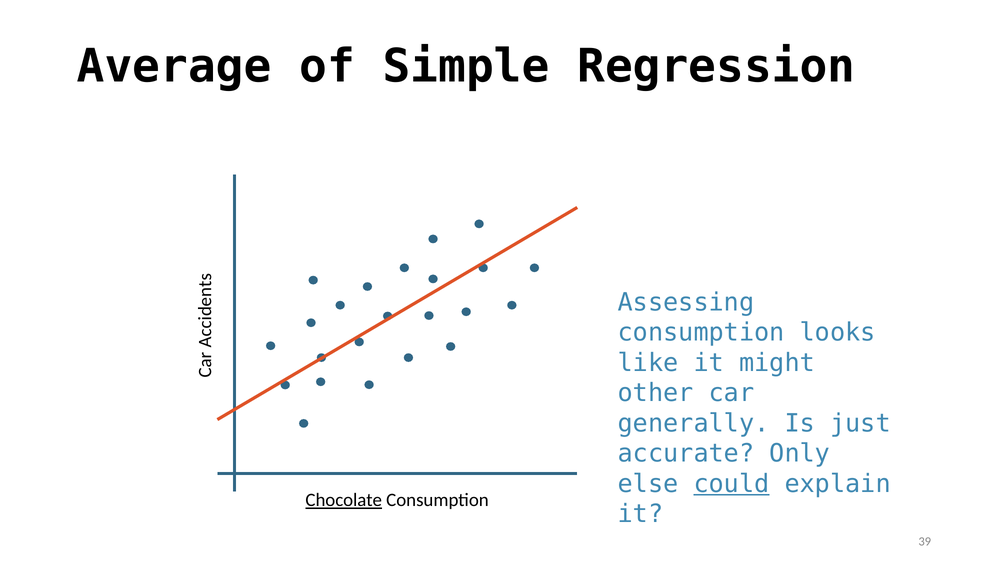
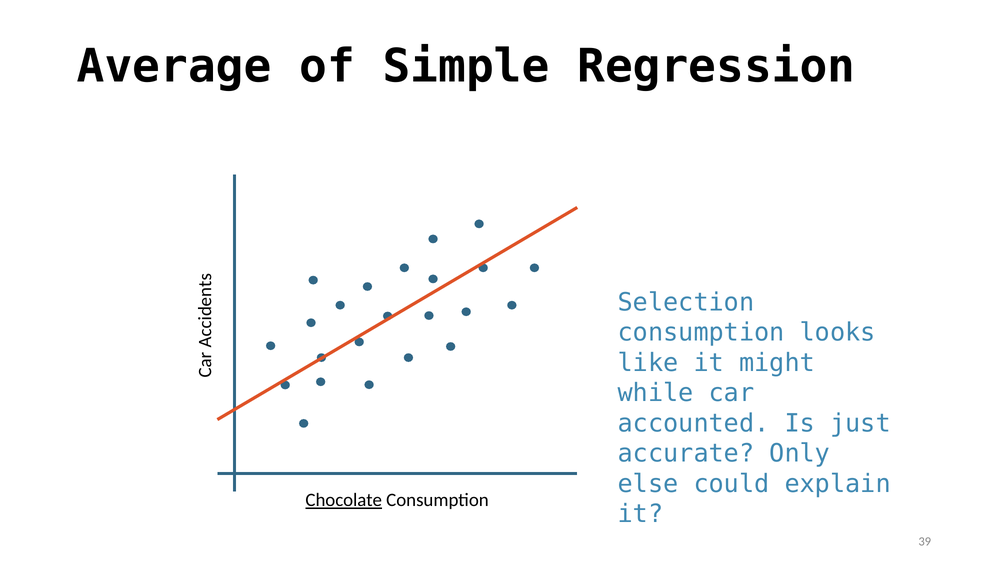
Assessing: Assessing -> Selection
other: other -> while
generally: generally -> accounted
could underline: present -> none
